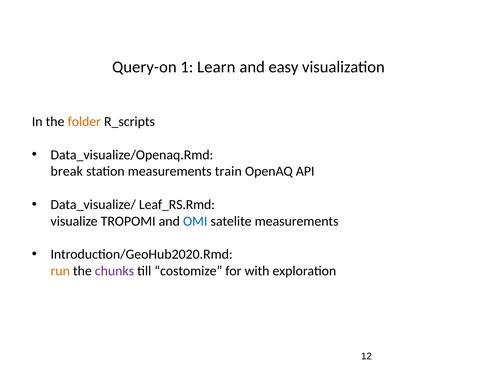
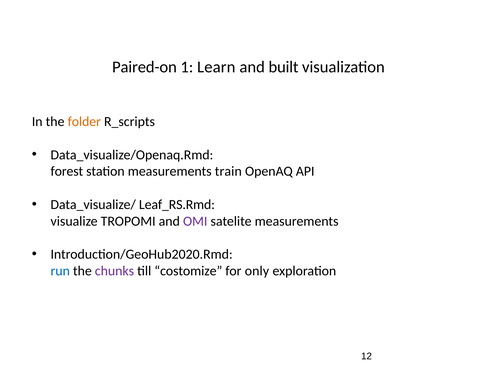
Query-on: Query-on -> Paired-on
easy: easy -> built
break: break -> forest
OMI colour: blue -> purple
run colour: orange -> blue
with: with -> only
